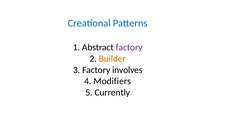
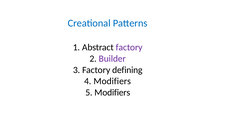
Builder colour: orange -> purple
involves: involves -> defining
5 Currently: Currently -> Modifiers
